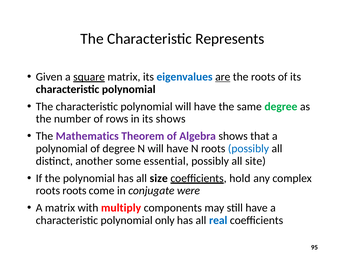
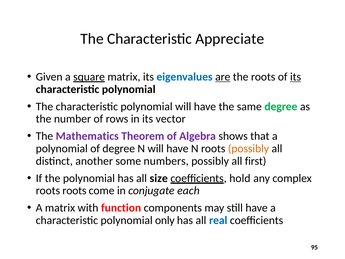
Represents: Represents -> Appreciate
its at (296, 77) underline: none -> present
its shows: shows -> vector
possibly at (248, 148) colour: blue -> orange
essential: essential -> numbers
site: site -> first
were: were -> each
multiply: multiply -> function
